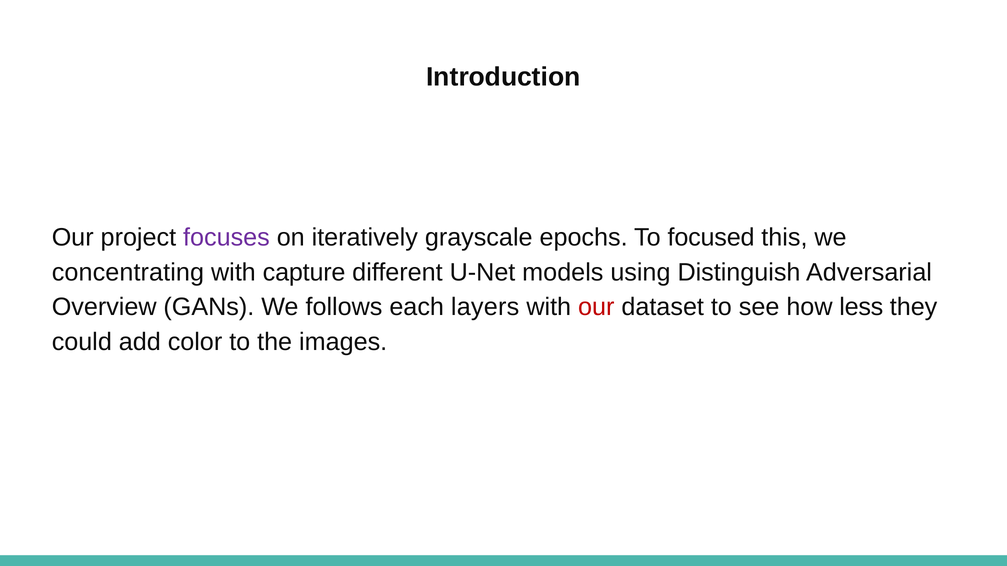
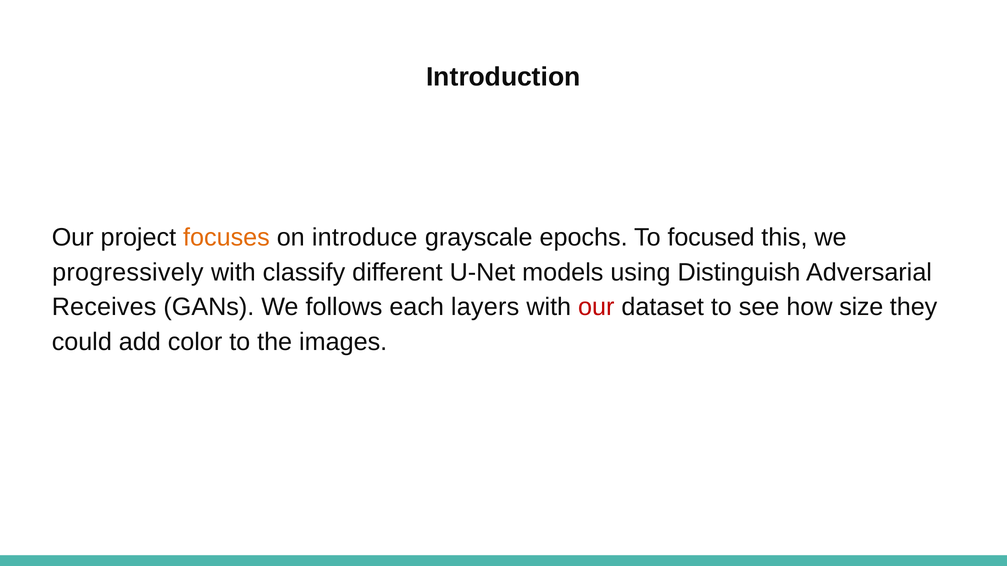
focuses colour: purple -> orange
iteratively: iteratively -> introduce
concentrating: concentrating -> progressively
capture: capture -> classify
Overview: Overview -> Receives
less: less -> size
